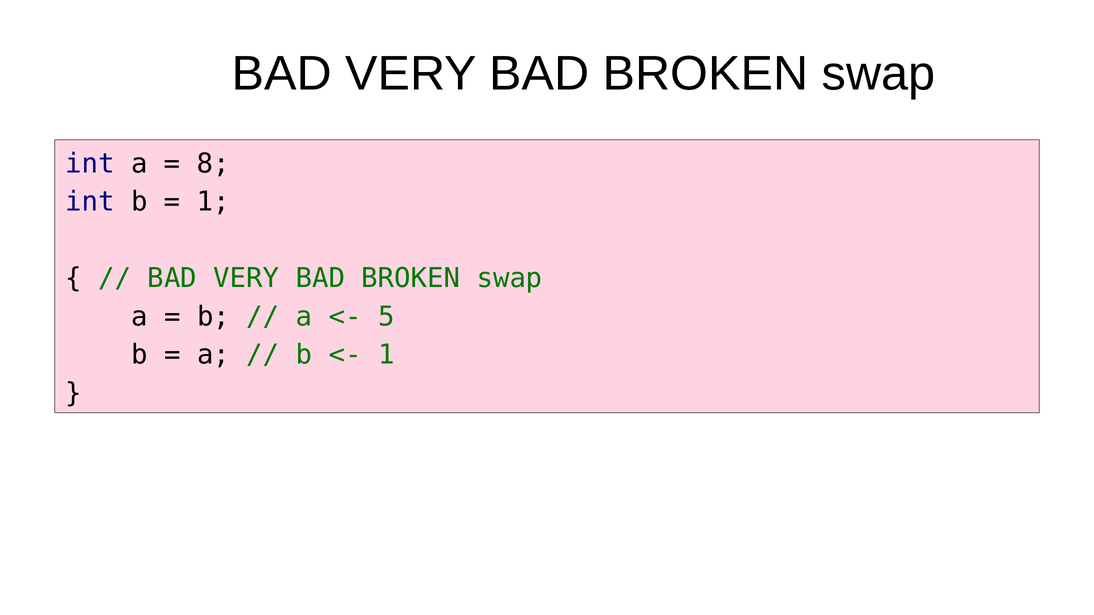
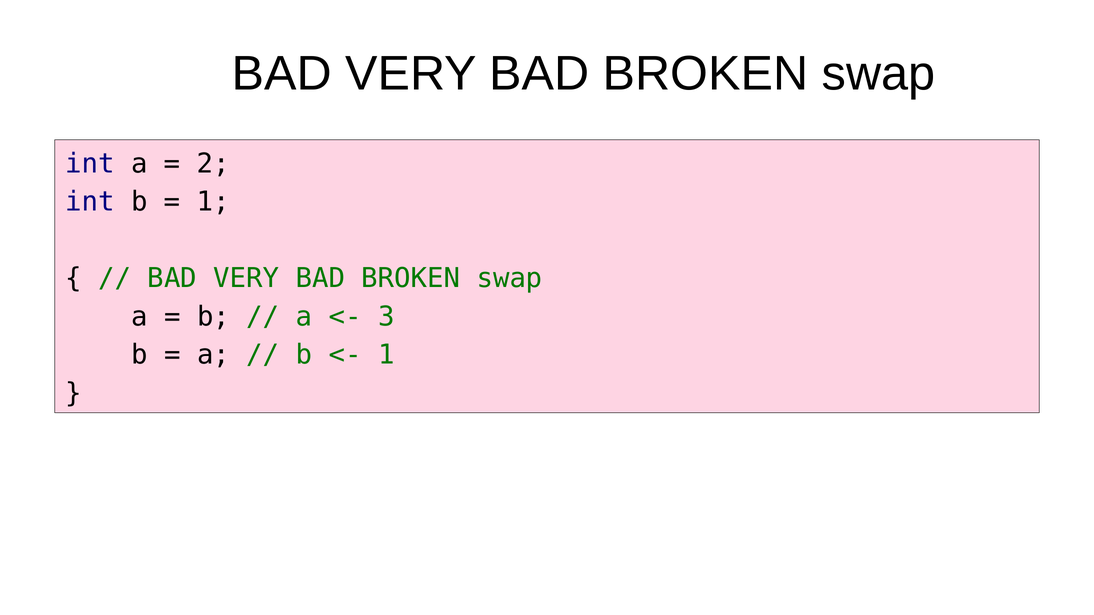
8: 8 -> 2
5: 5 -> 3
